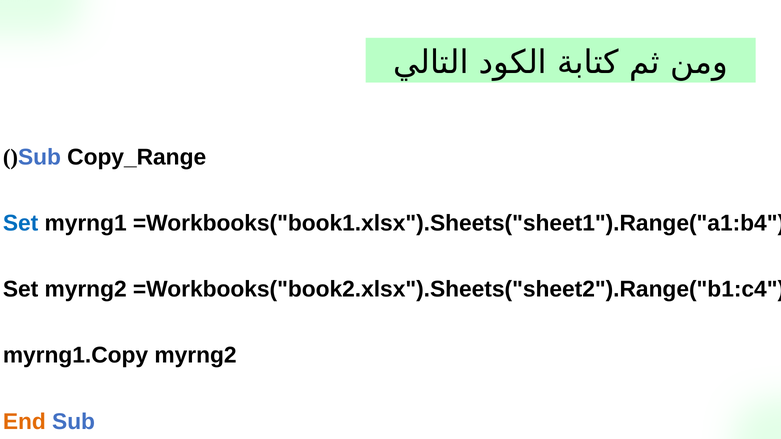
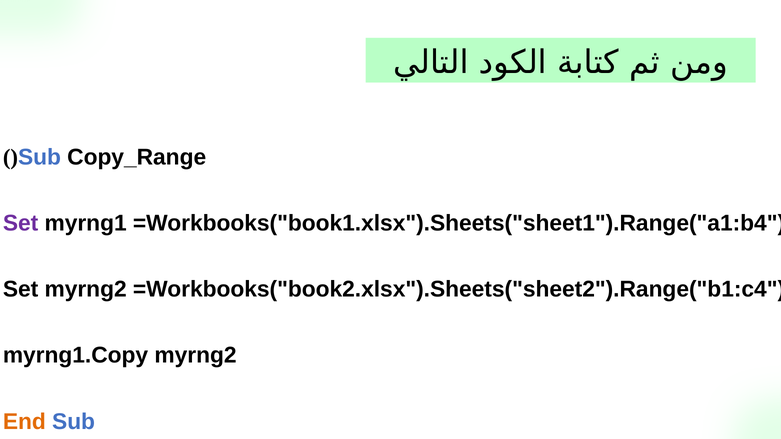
Set at (21, 224) colour: blue -> purple
